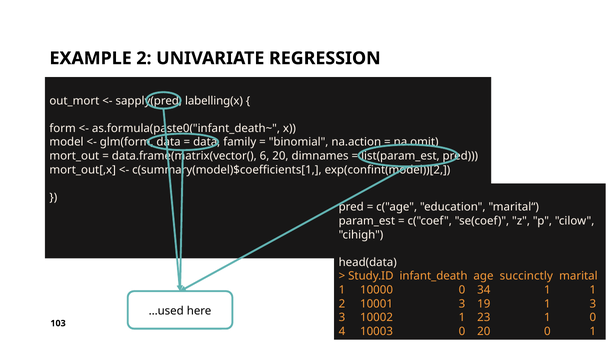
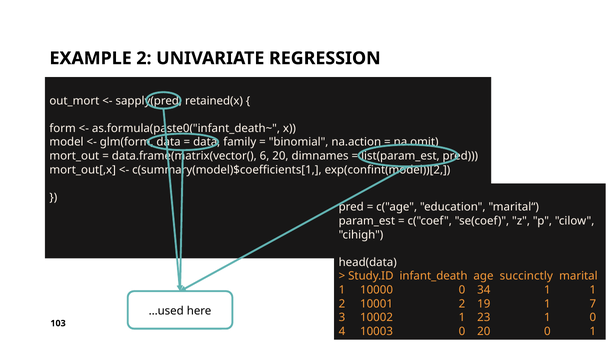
labelling(x: labelling(x -> retained(x
10001 3: 3 -> 2
1 3: 3 -> 7
